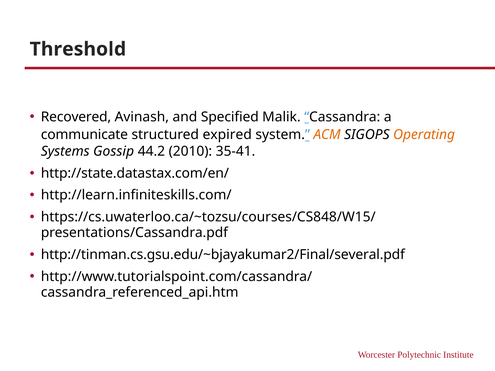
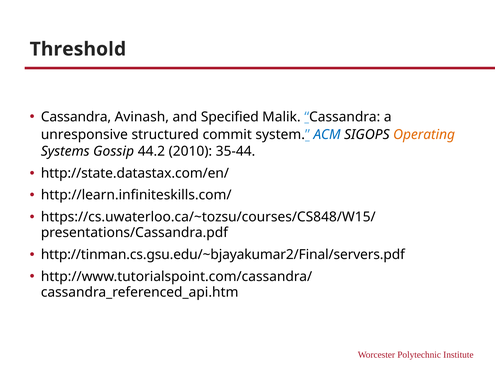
Recovered at (76, 117): Recovered -> Cassandra
communicate: communicate -> unresponsive
expired: expired -> commit
ACM colour: orange -> blue
35-41: 35-41 -> 35-44
http://tinman.cs.gsu.edu/~bjayakumar2/Final/several.pdf: http://tinman.cs.gsu.edu/~bjayakumar2/Final/several.pdf -> http://tinman.cs.gsu.edu/~bjayakumar2/Final/servers.pdf
